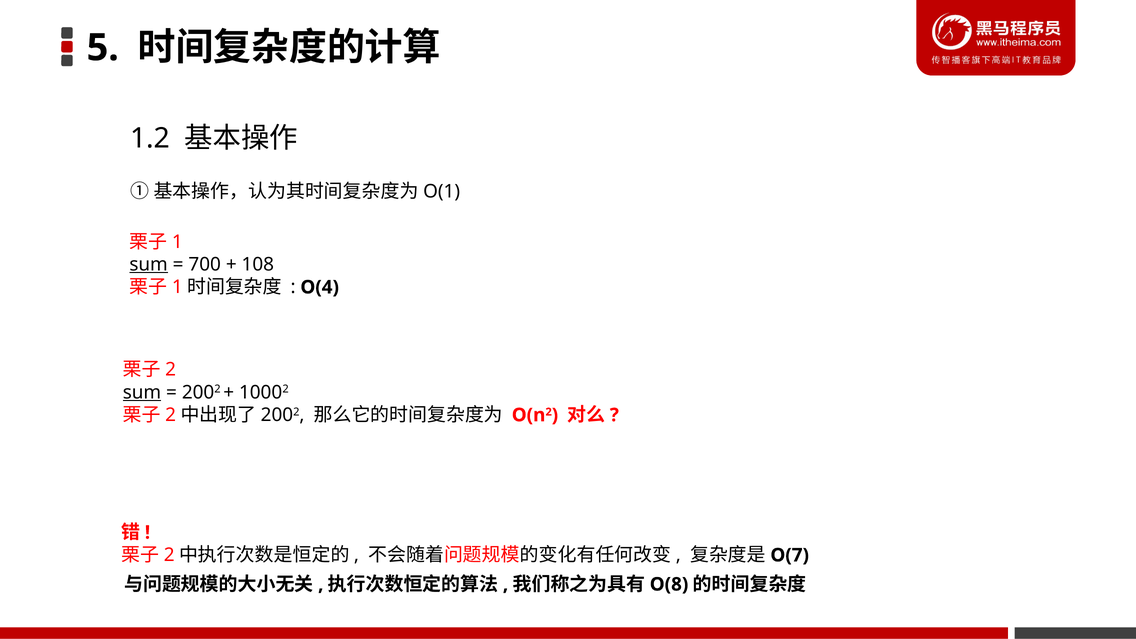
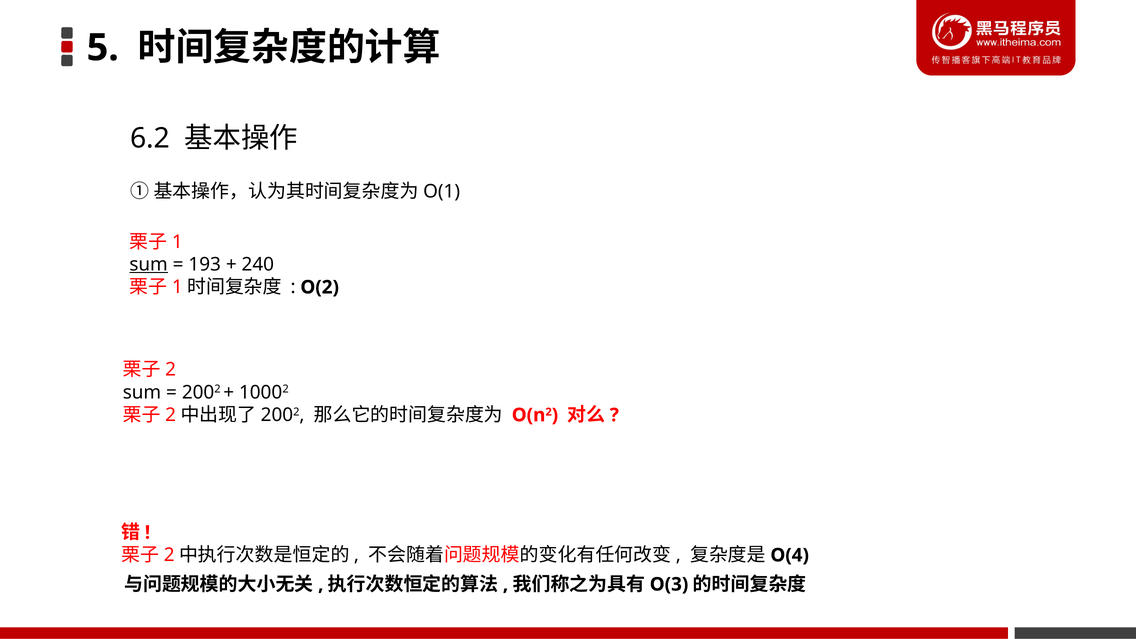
1.2: 1.2 -> 6.2
700: 700 -> 193
108: 108 -> 240
O(4: O(4 -> O(2
sum at (142, 392) underline: present -> none
O(7: O(7 -> O(4
O(8: O(8 -> O(3
